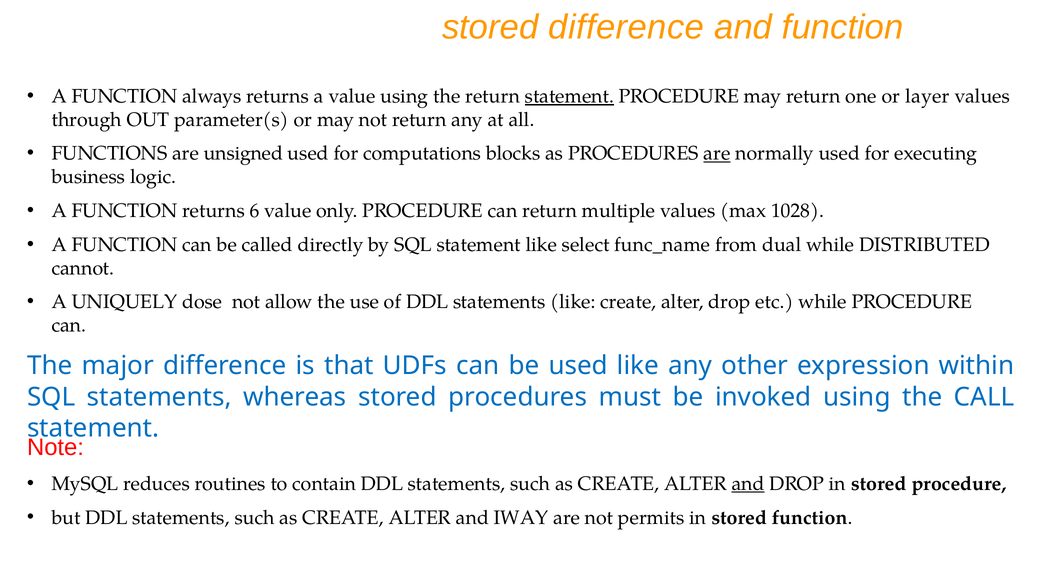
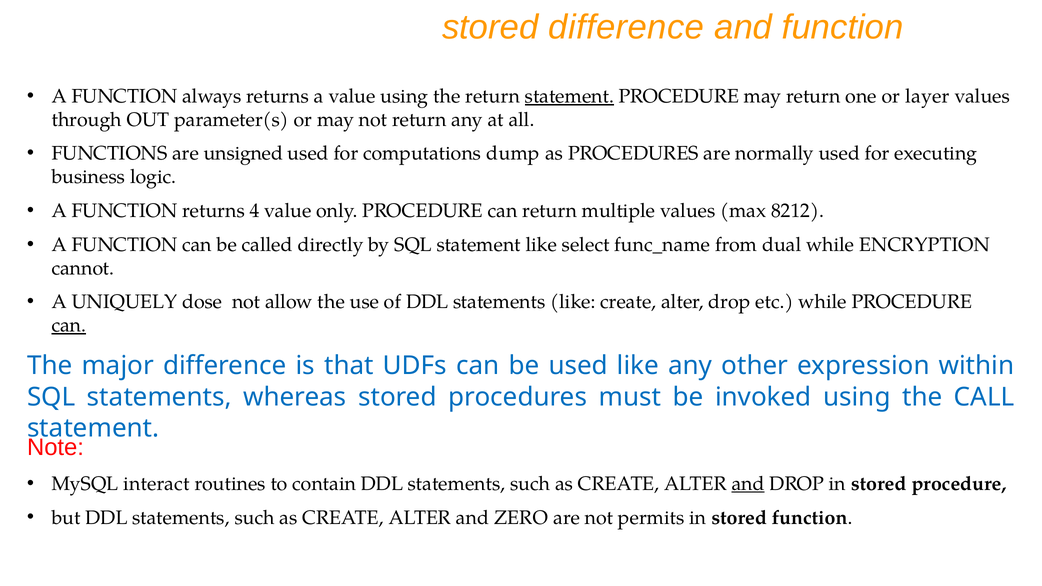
blocks: blocks -> dump
are at (717, 154) underline: present -> none
6: 6 -> 4
1028: 1028 -> 8212
DISTRIBUTED: DISTRIBUTED -> ENCRYPTION
can at (69, 325) underline: none -> present
reduces: reduces -> interact
IWAY: IWAY -> ZERO
